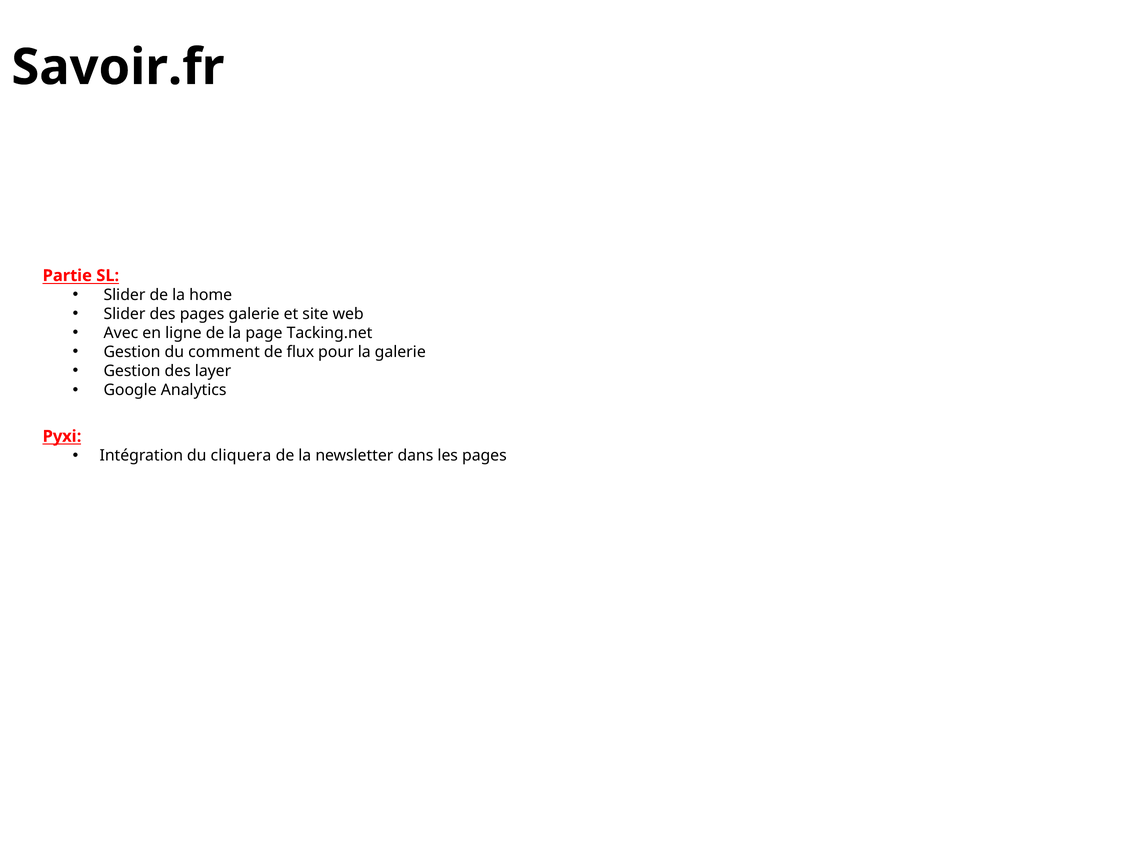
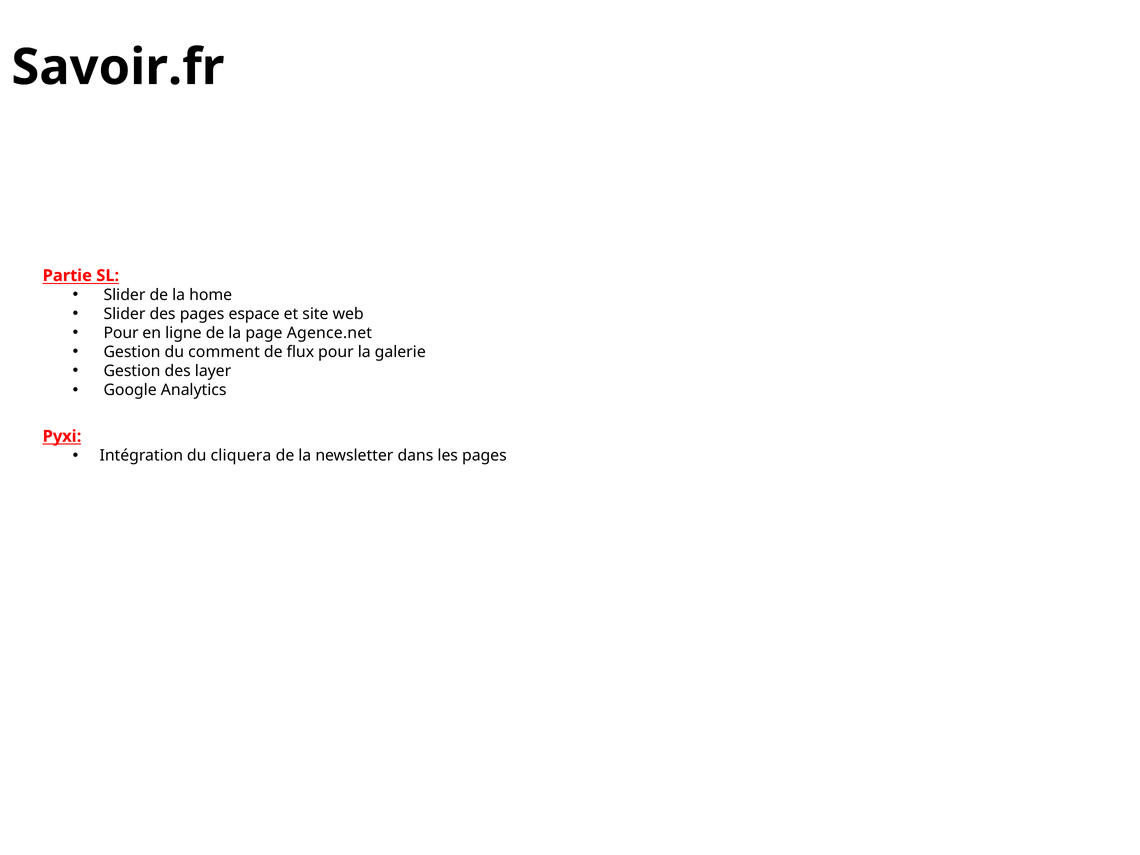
pages galerie: galerie -> espace
Avec at (121, 333): Avec -> Pour
Tacking.net: Tacking.net -> Agence.net
